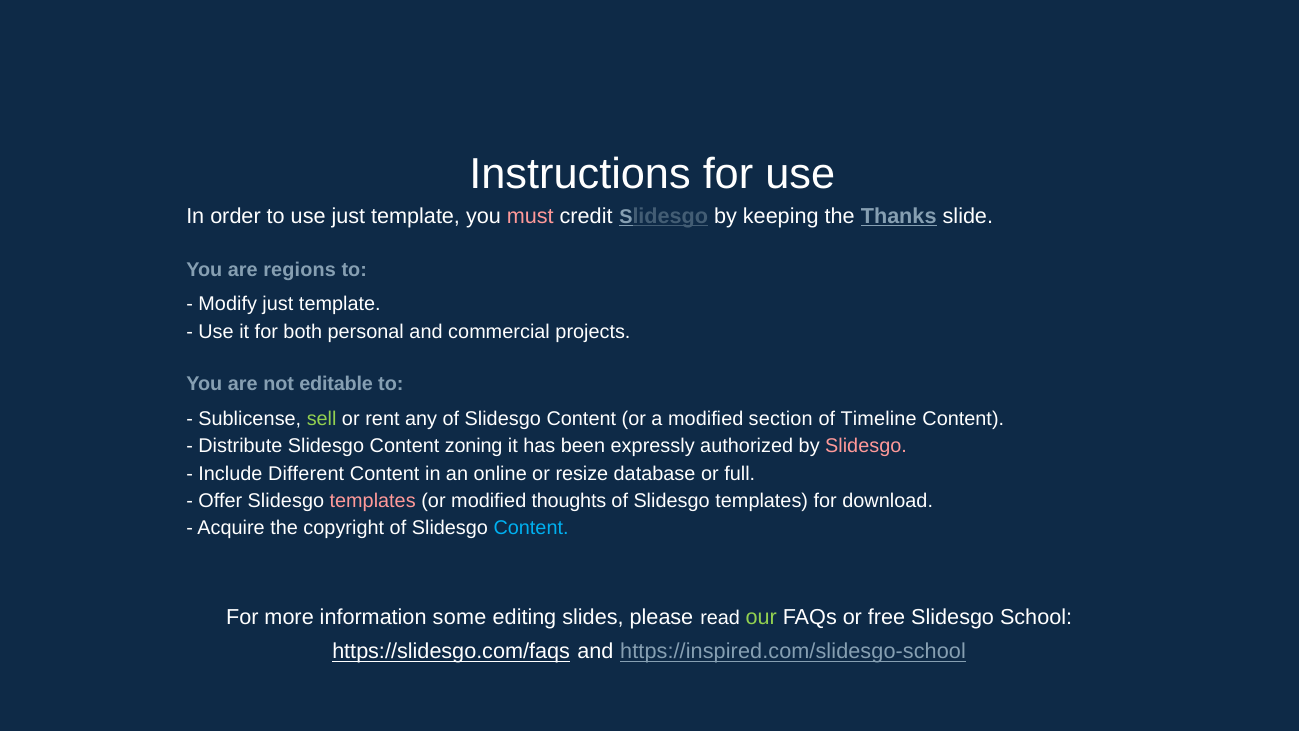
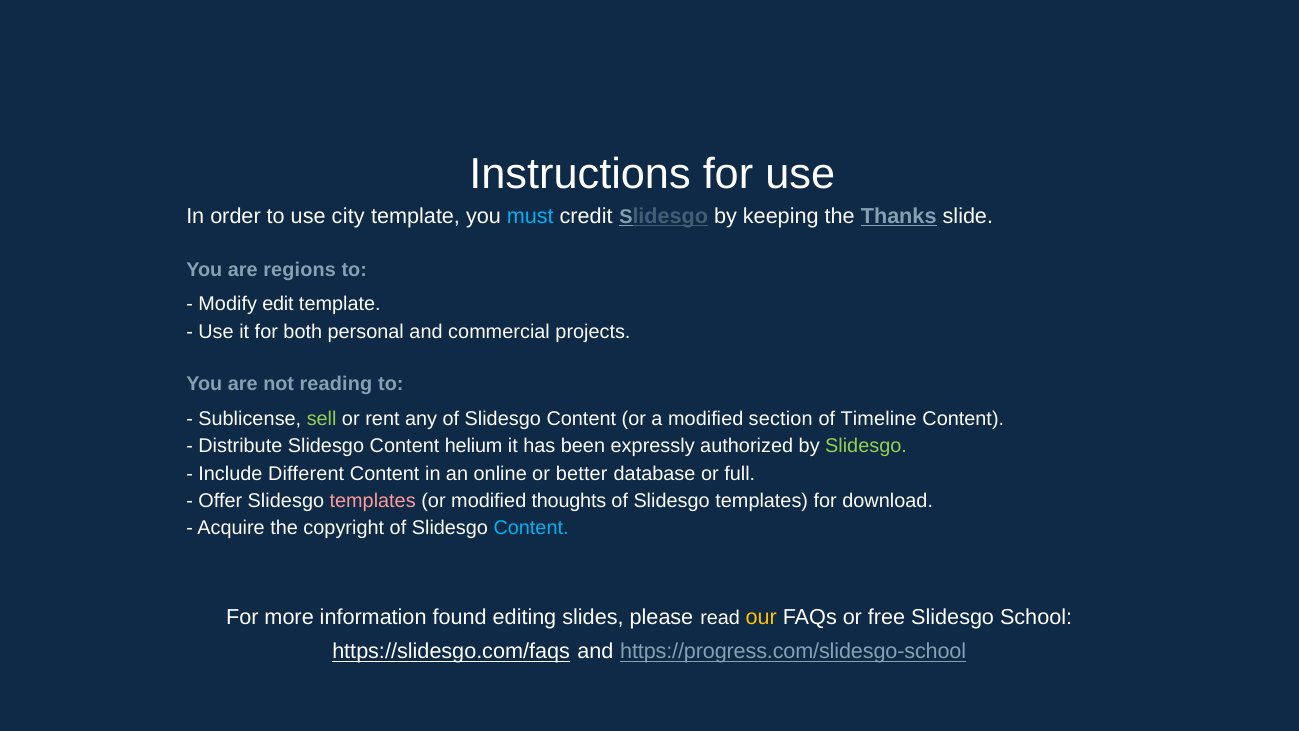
use just: just -> city
must colour: pink -> light blue
Modify just: just -> edit
editable: editable -> reading
zoning: zoning -> helium
Slidesgo at (866, 446) colour: pink -> light green
resize: resize -> better
some: some -> found
our colour: light green -> yellow
https://inspired.com/slidesgo-school: https://inspired.com/slidesgo-school -> https://progress.com/slidesgo-school
